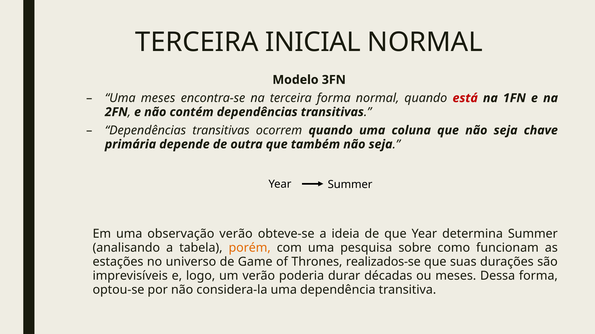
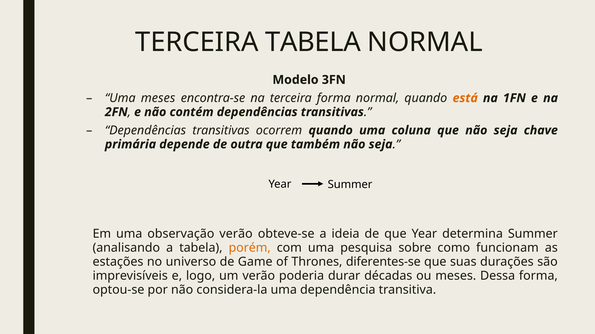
TERCEIRA INICIAL: INICIAL -> TABELA
está colour: red -> orange
realizados-se: realizados-se -> diferentes-se
